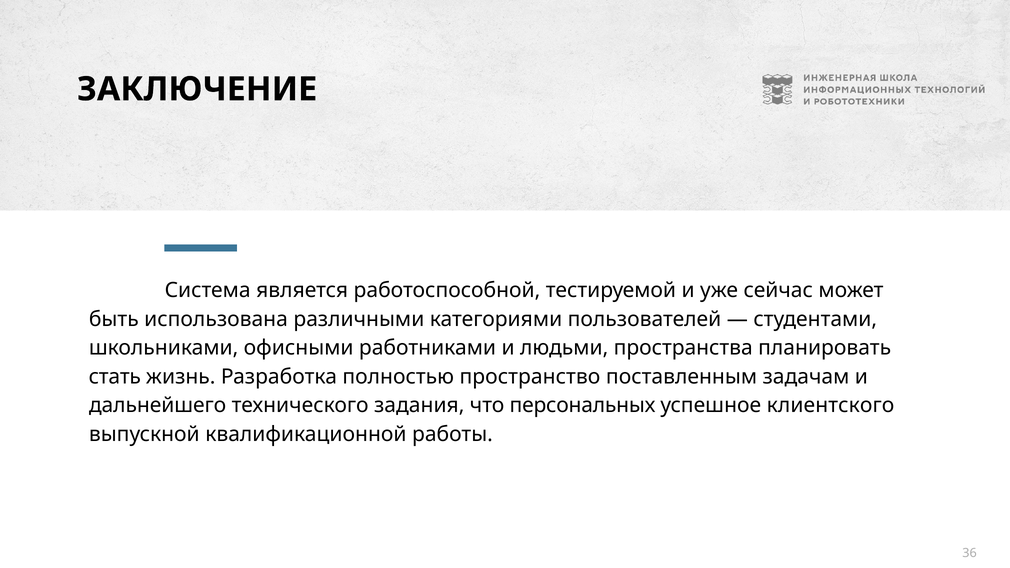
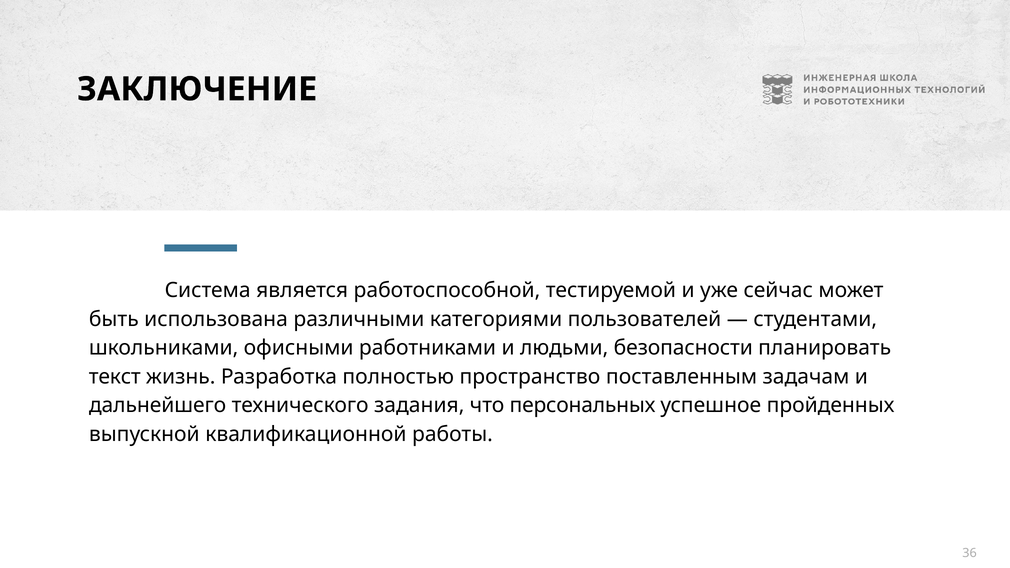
пространства: пространства -> безопасности
стать: стать -> текст
клиентского: клиентского -> пройденных
